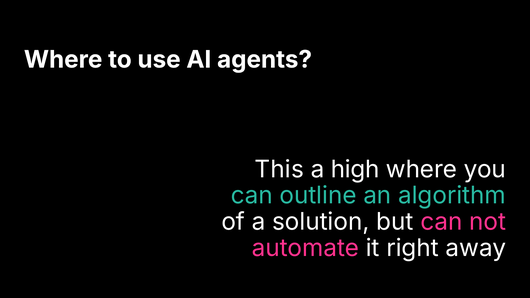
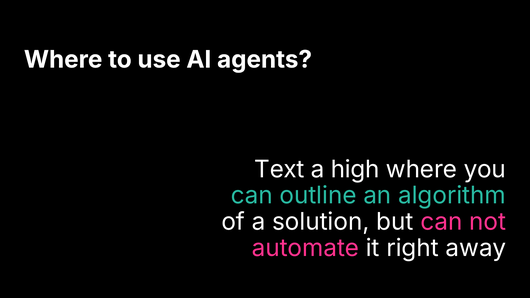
This: This -> Text
